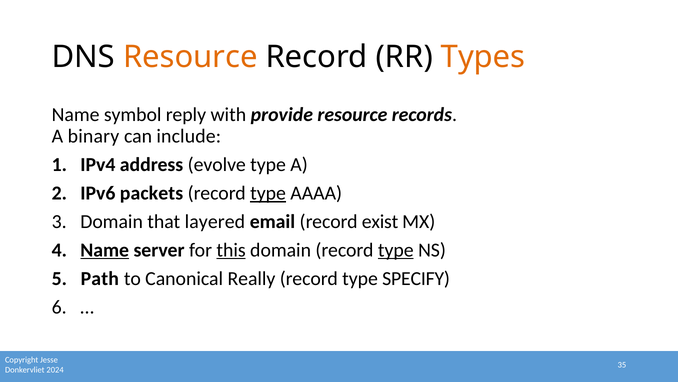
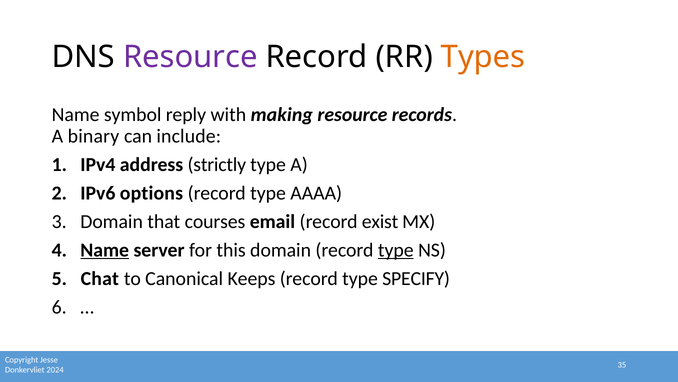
Resource at (190, 57) colour: orange -> purple
provide: provide -> making
evolve: evolve -> strictly
packets: packets -> options
type at (268, 193) underline: present -> none
layered: layered -> courses
this underline: present -> none
Path: Path -> Chat
Really: Really -> Keeps
